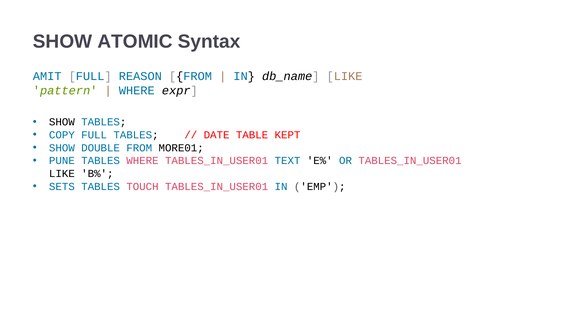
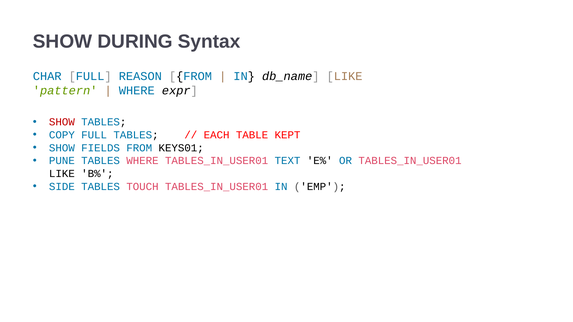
ATOMIC: ATOMIC -> DURING
AMIT: AMIT -> CHAR
SHOW at (62, 122) colour: black -> red
DATE: DATE -> EACH
DOUBLE: DOUBLE -> FIELDS
MORE01: MORE01 -> KEYS01
SETS: SETS -> SIDE
